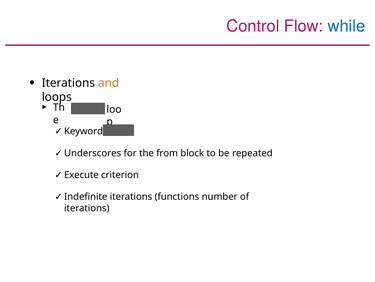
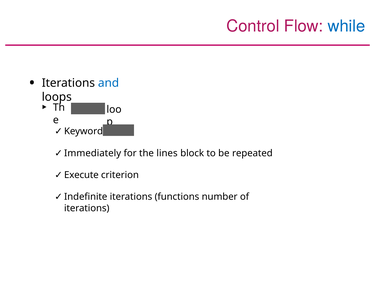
and colour: orange -> blue
Underscores: Underscores -> Immediately
from: from -> lines
